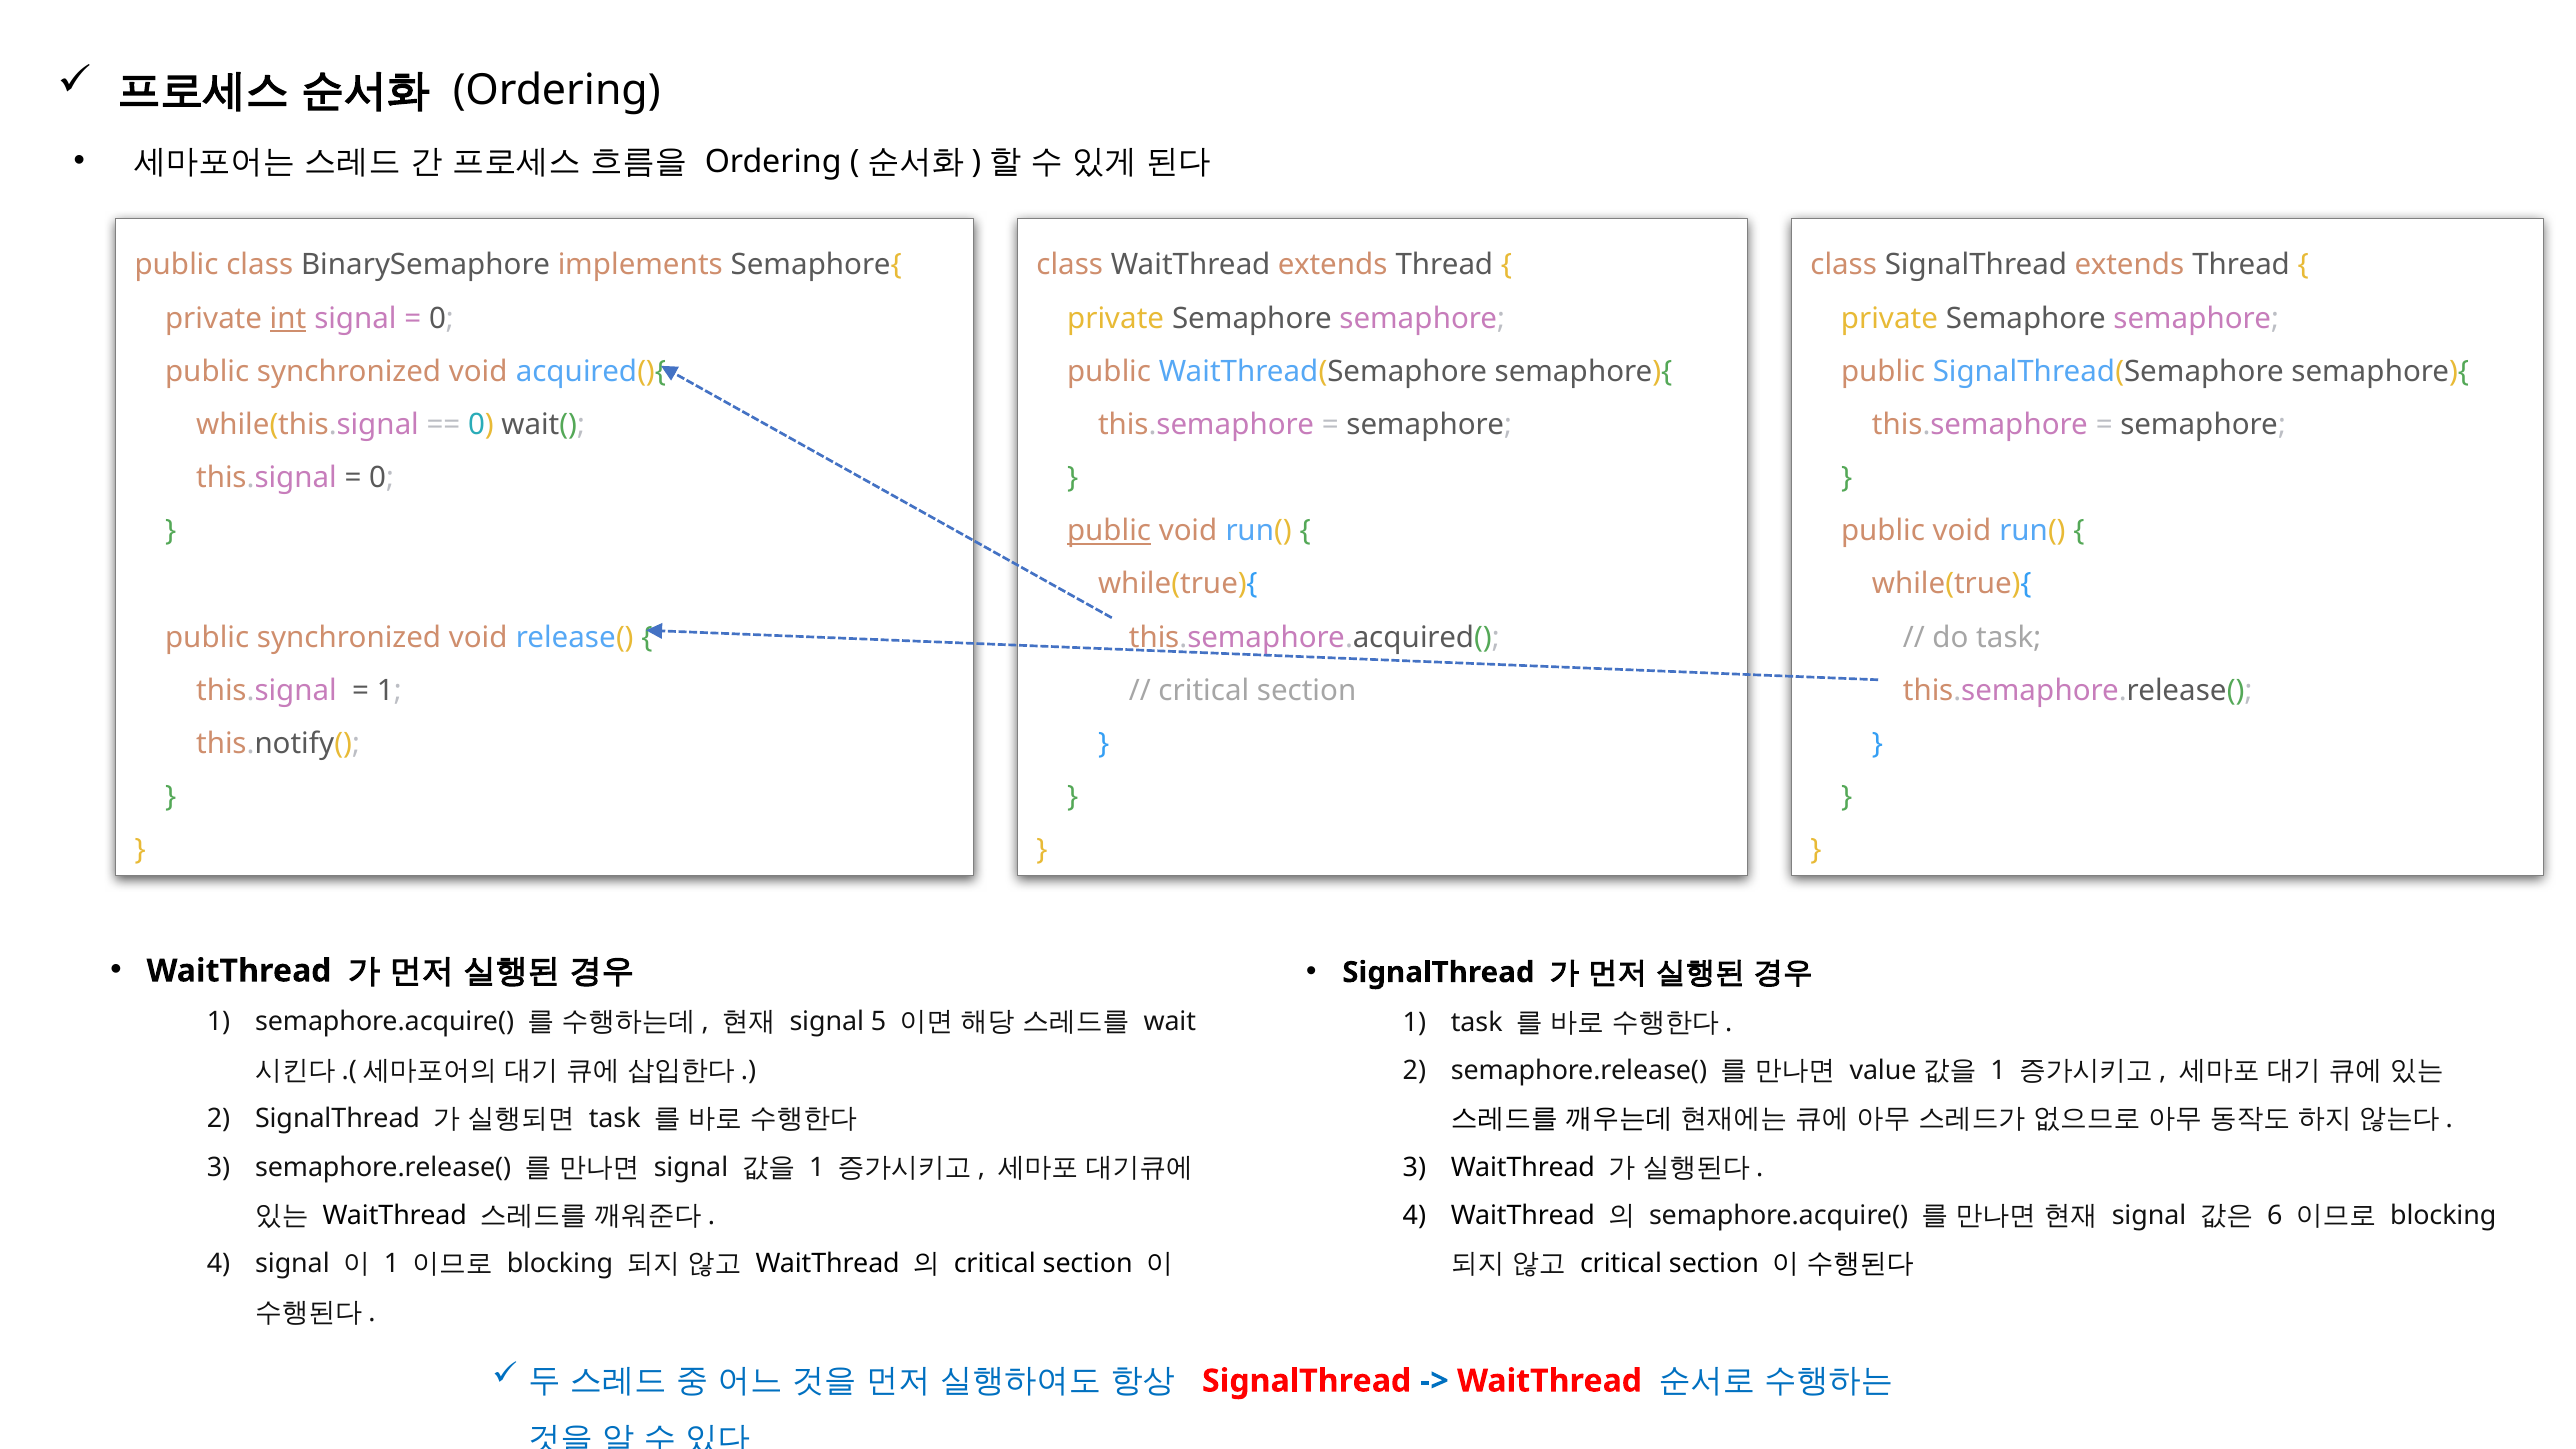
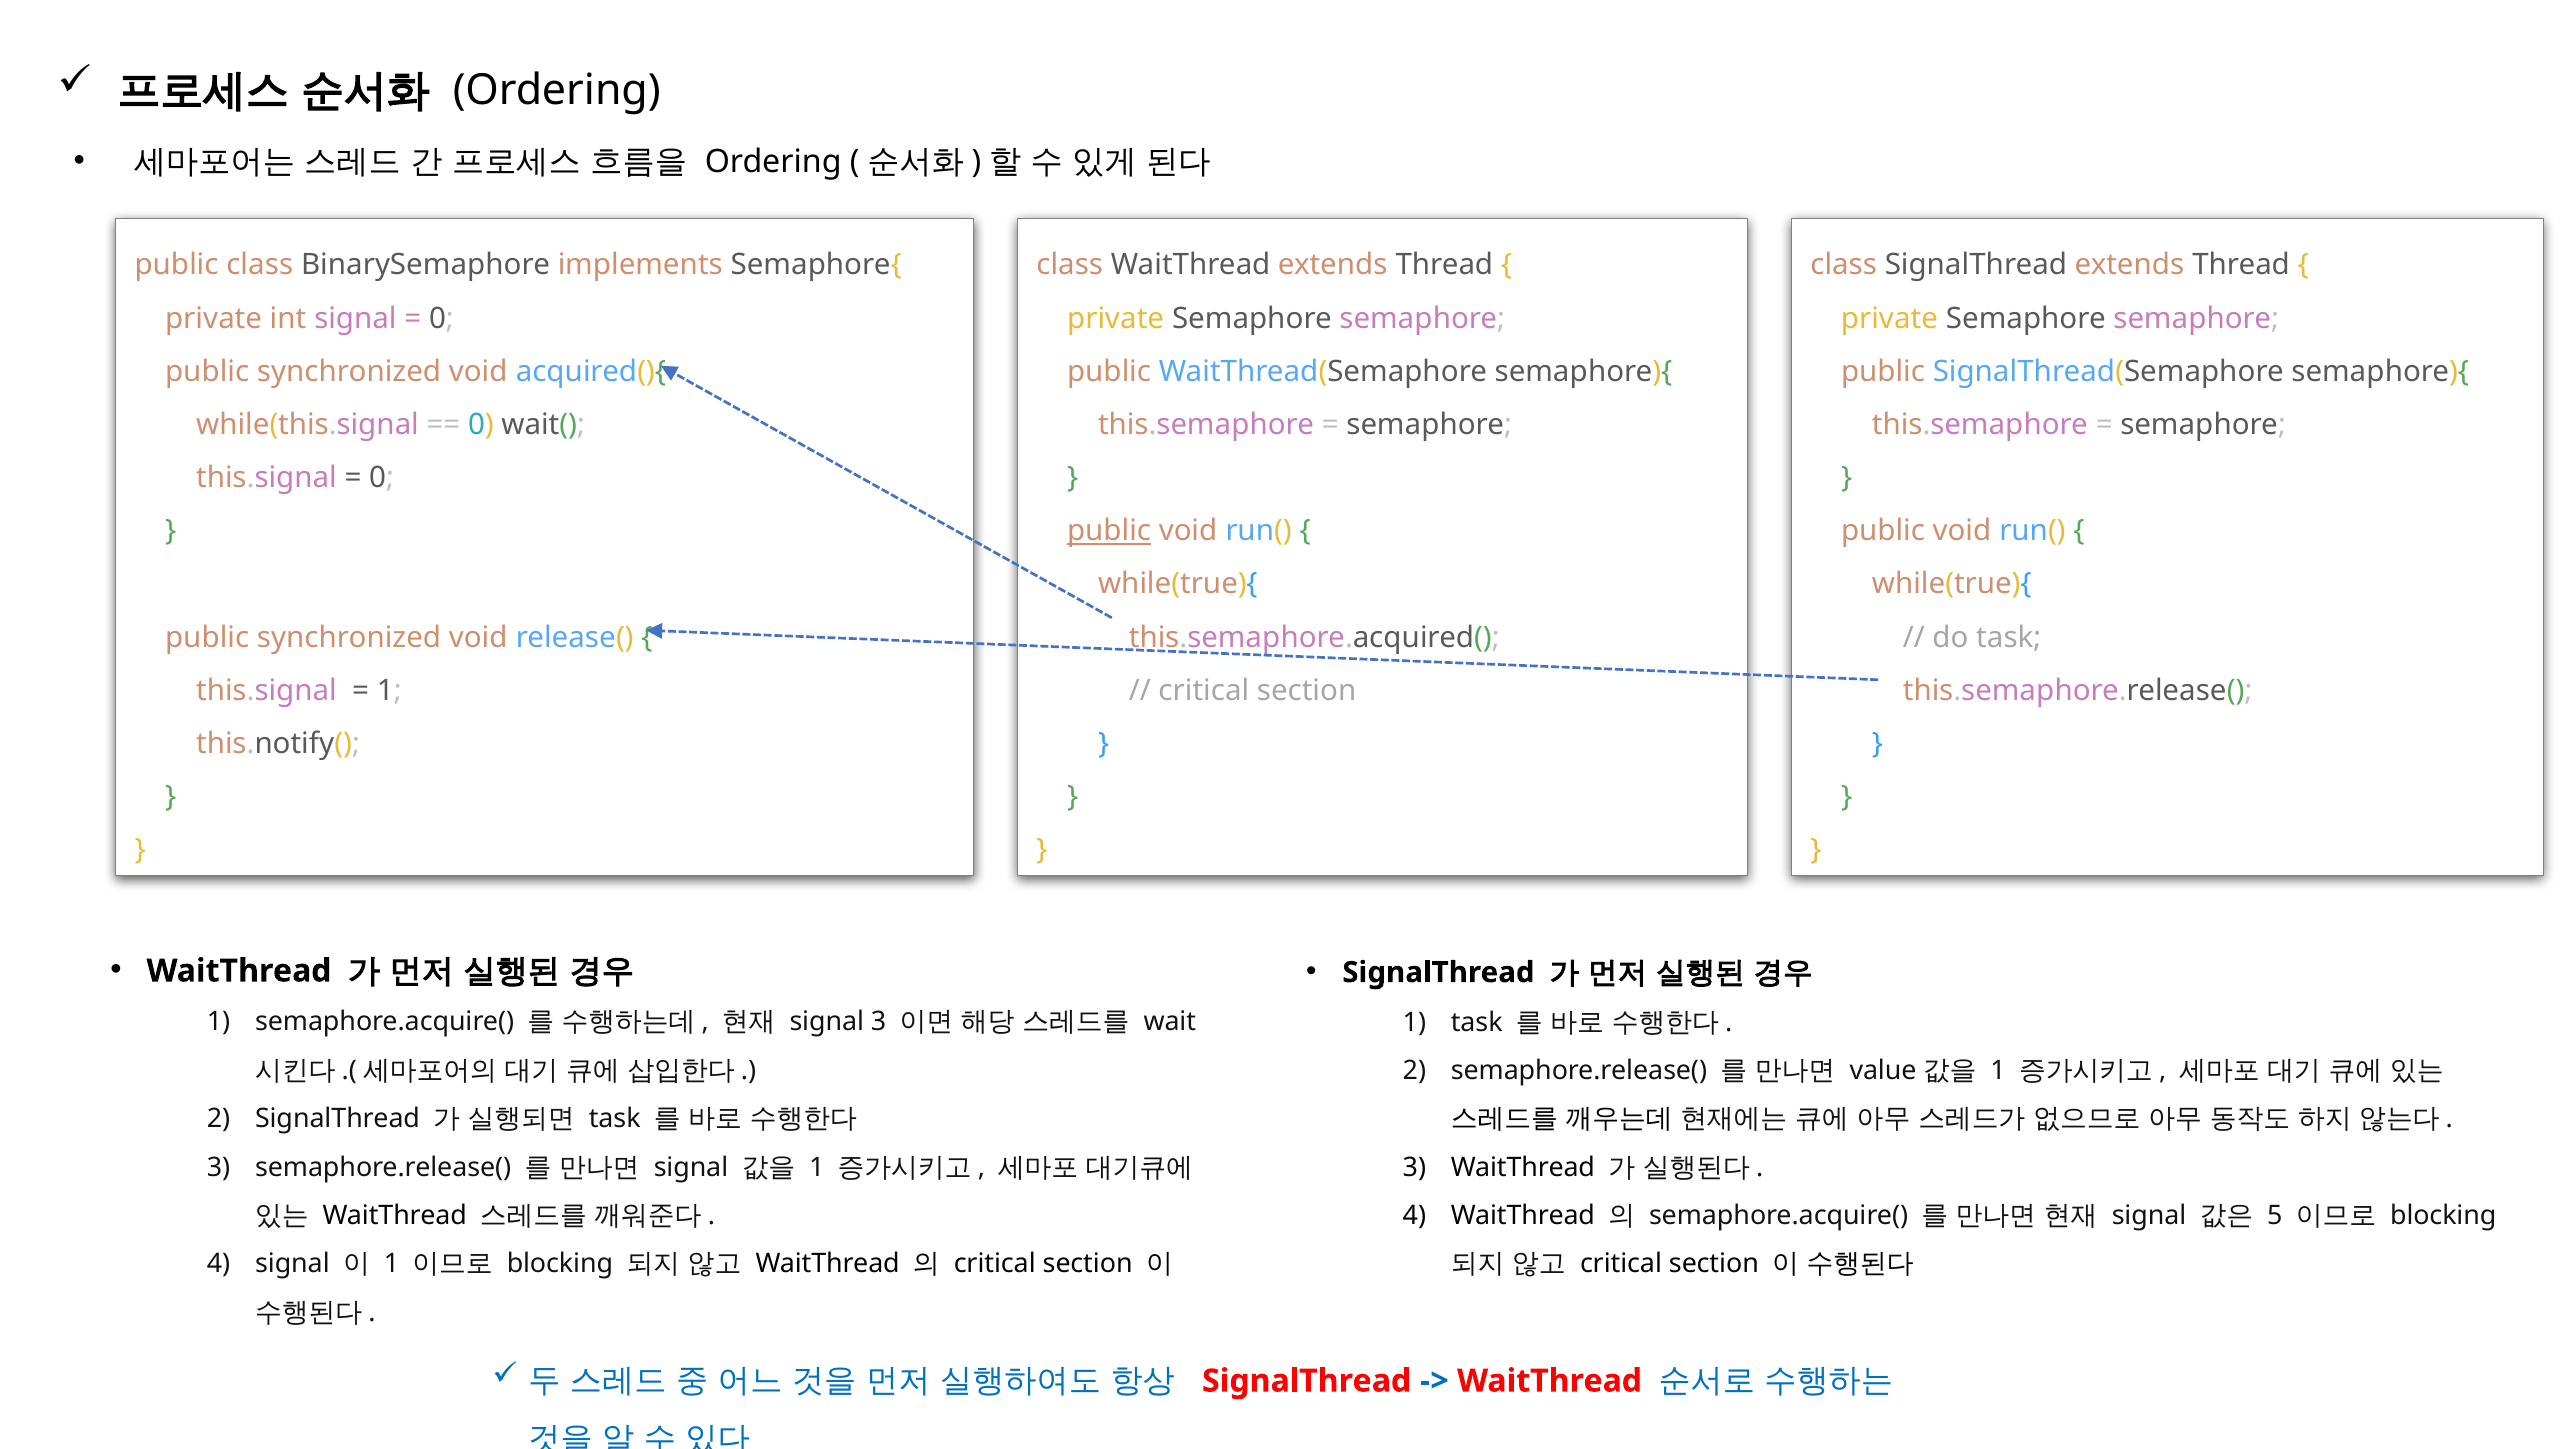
int underline: present -> none
signal 5: 5 -> 3
6: 6 -> 5
